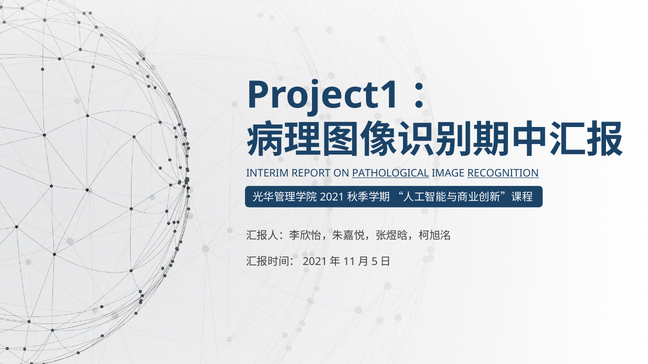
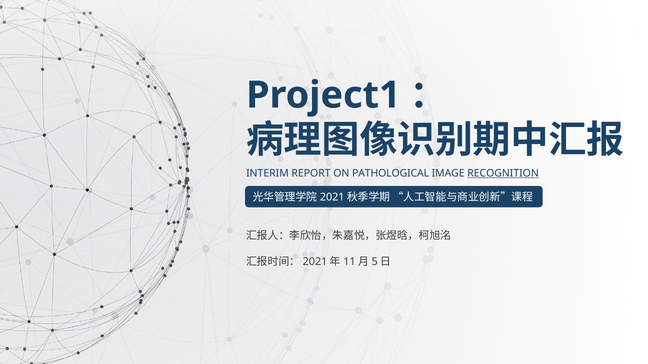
PATHOLOGICAL underline: present -> none
